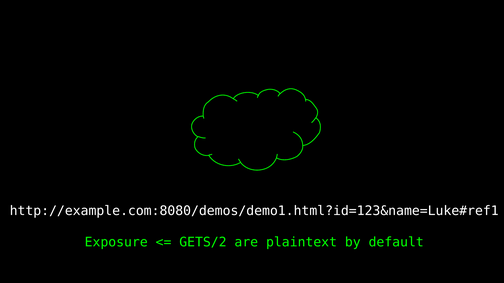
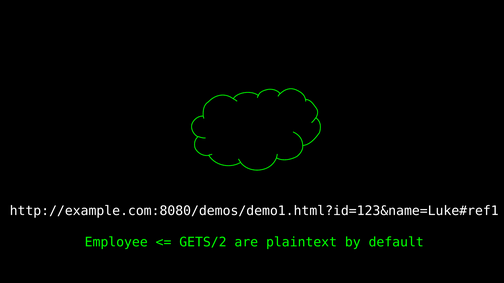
Exposure: Exposure -> Employee
